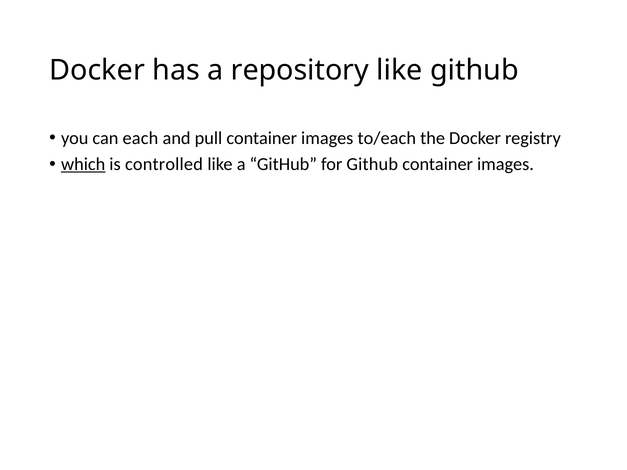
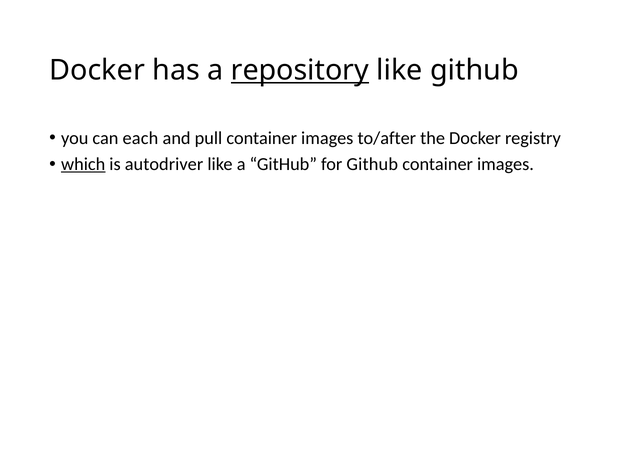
repository underline: none -> present
to/each: to/each -> to/after
controlled: controlled -> autodriver
